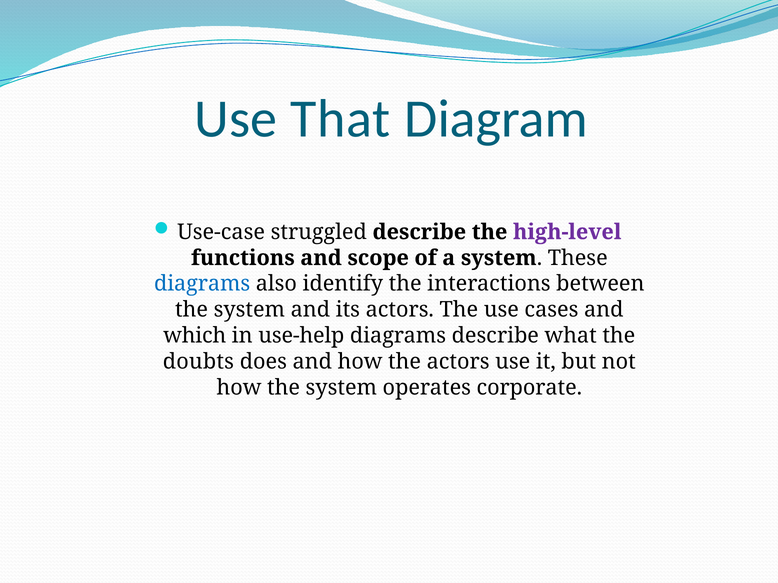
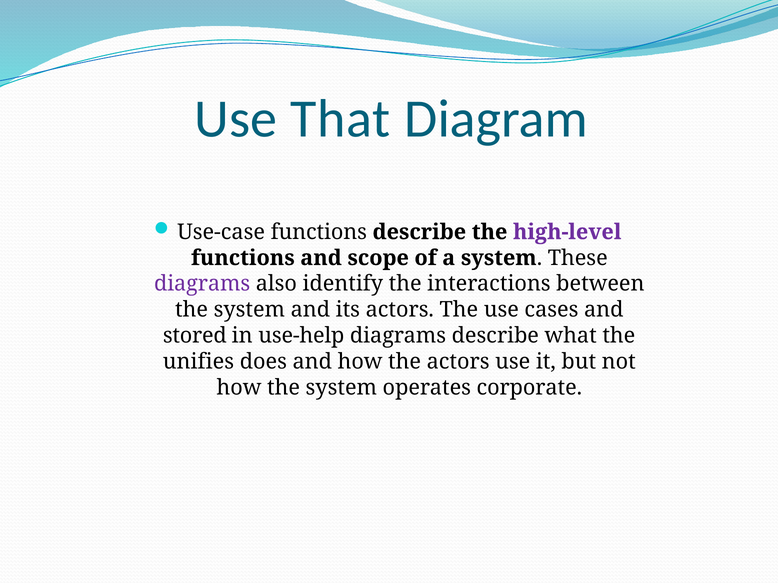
Use-case struggled: struggled -> functions
diagrams at (202, 284) colour: blue -> purple
which: which -> stored
doubts: doubts -> unifies
